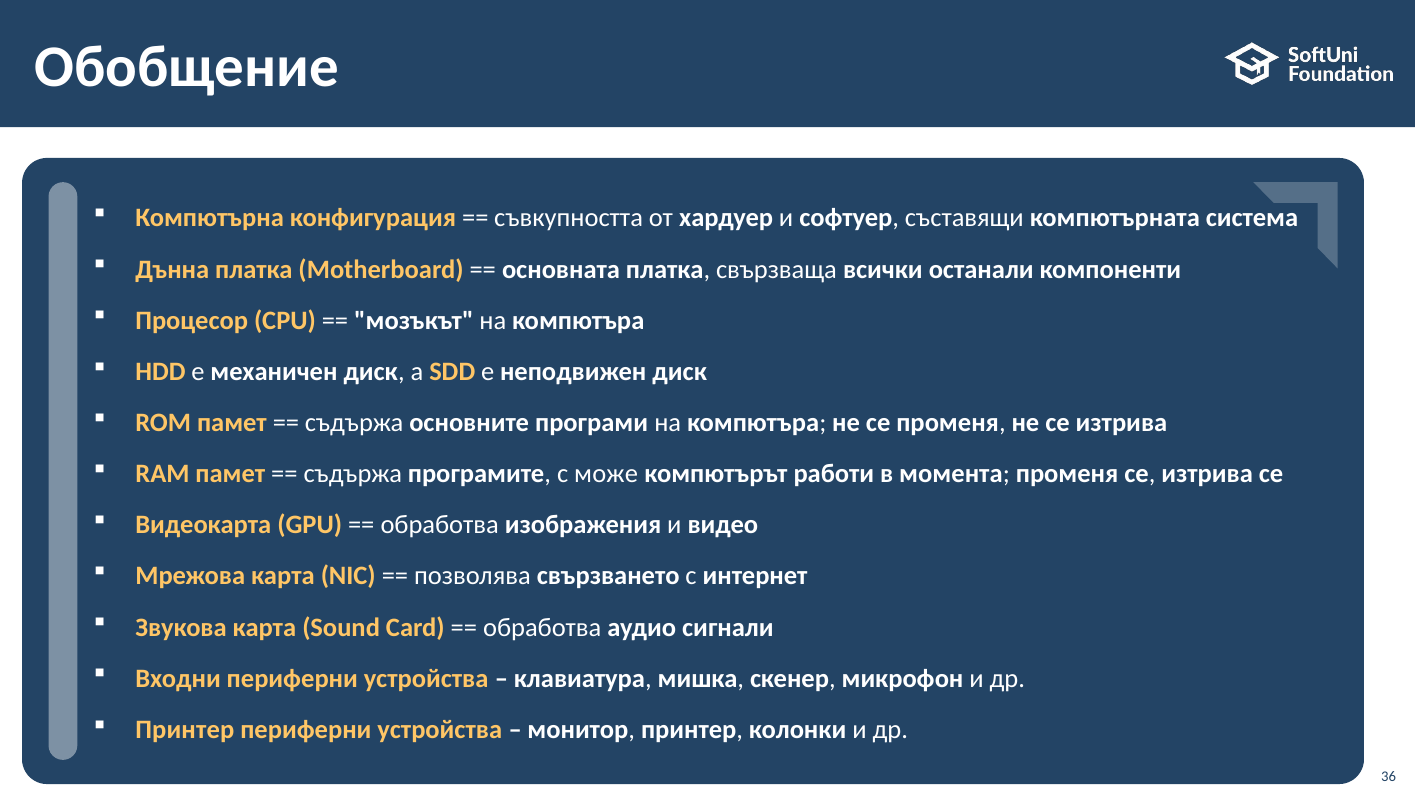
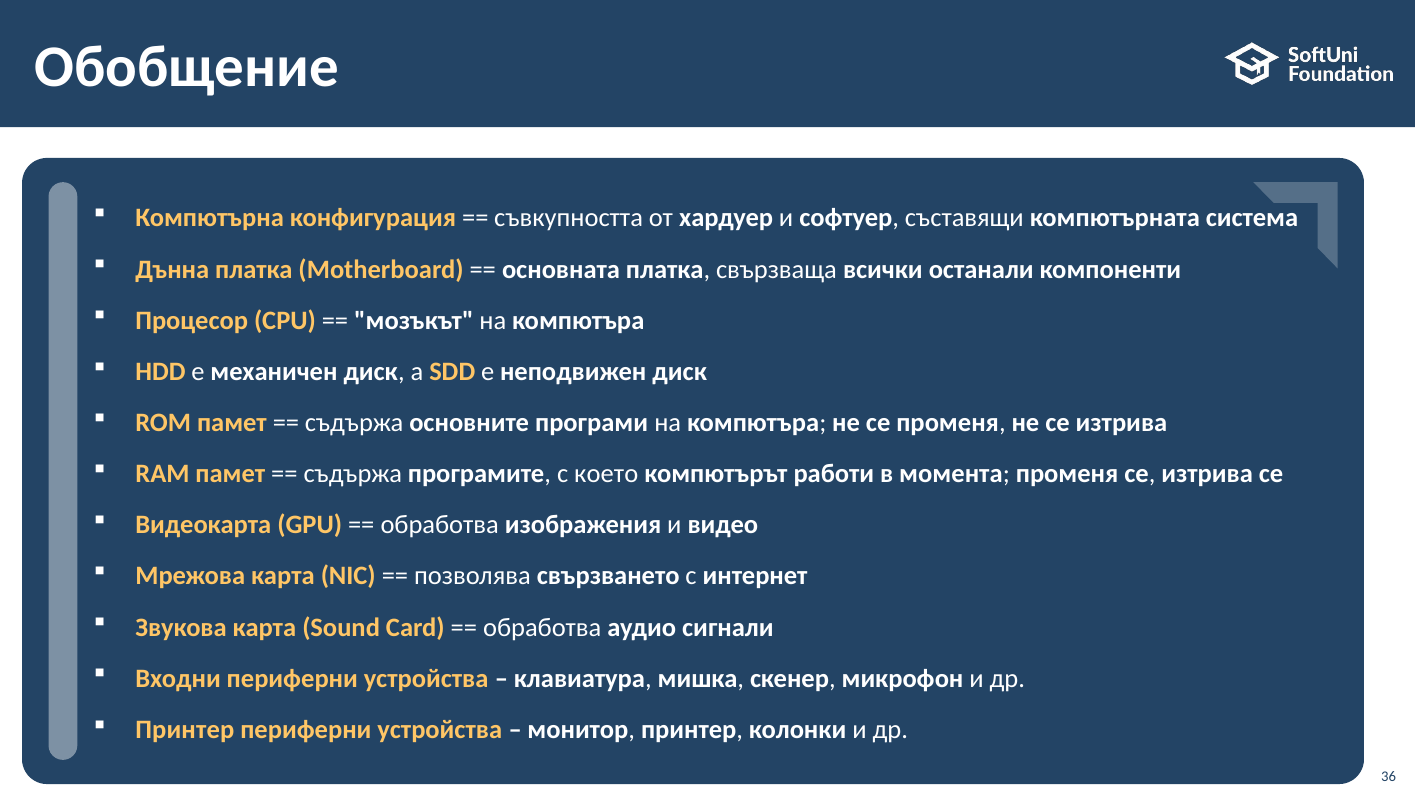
може: може -> което
